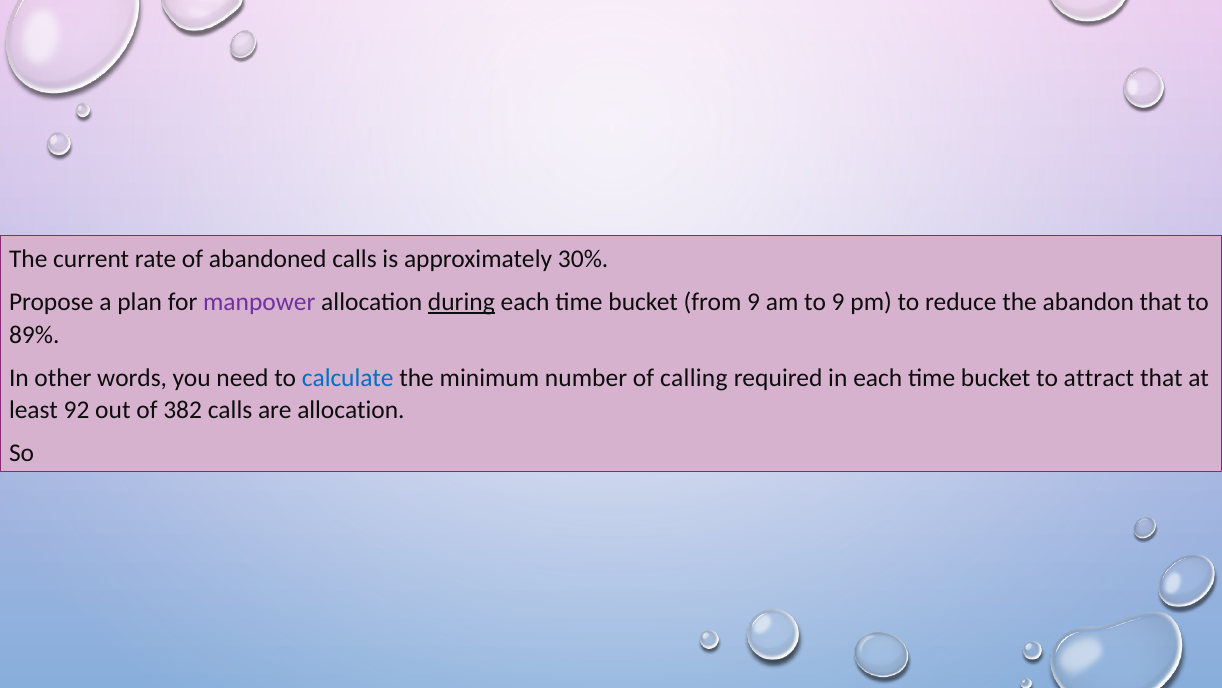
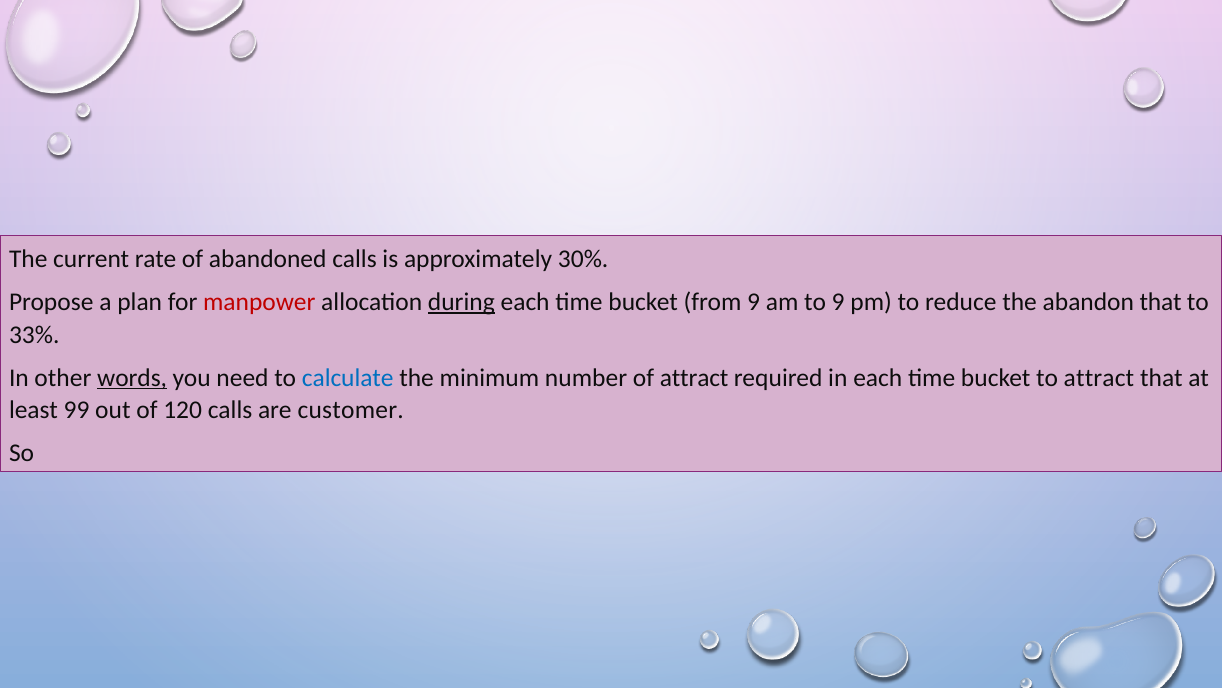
manpower colour: purple -> red
89%: 89% -> 33%
words underline: none -> present
of calling: calling -> attract
92: 92 -> 99
382: 382 -> 120
are allocation: allocation -> customer
